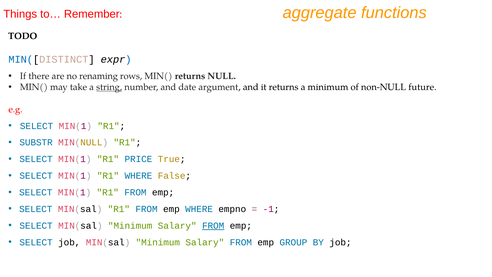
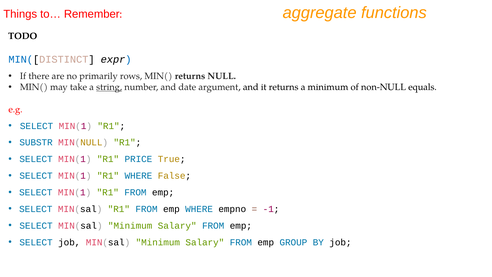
renaming: renaming -> primarily
future: future -> equals
FROM at (213, 226) underline: present -> none
